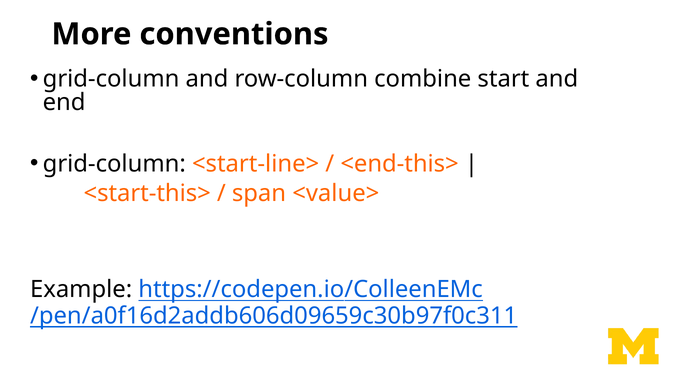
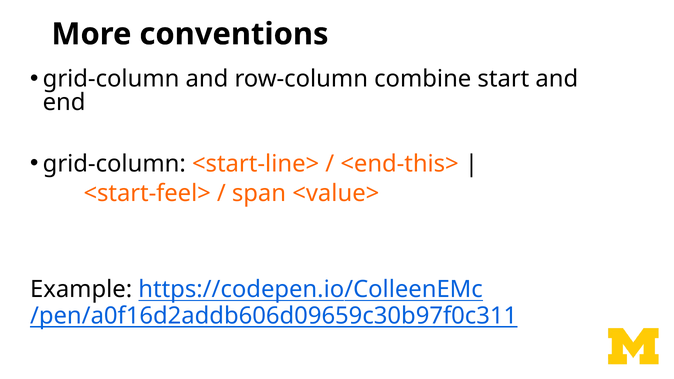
<start-this>: <start-this> -> <start-feel>
